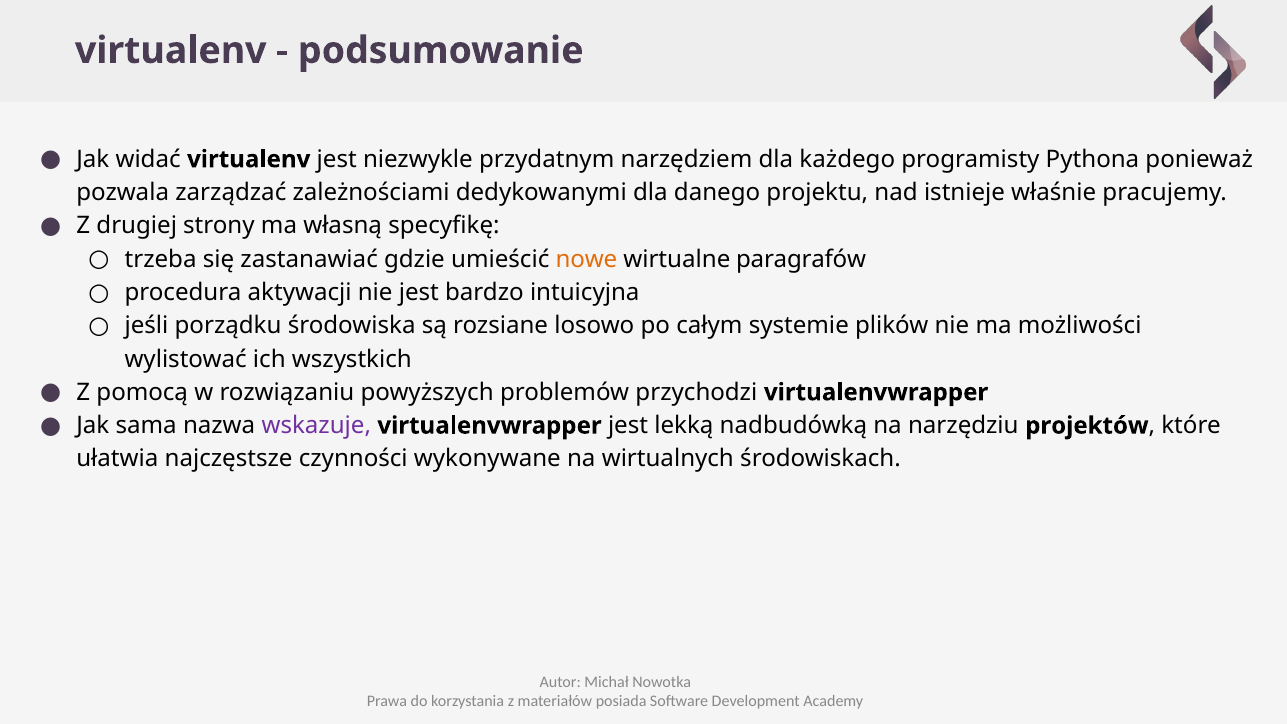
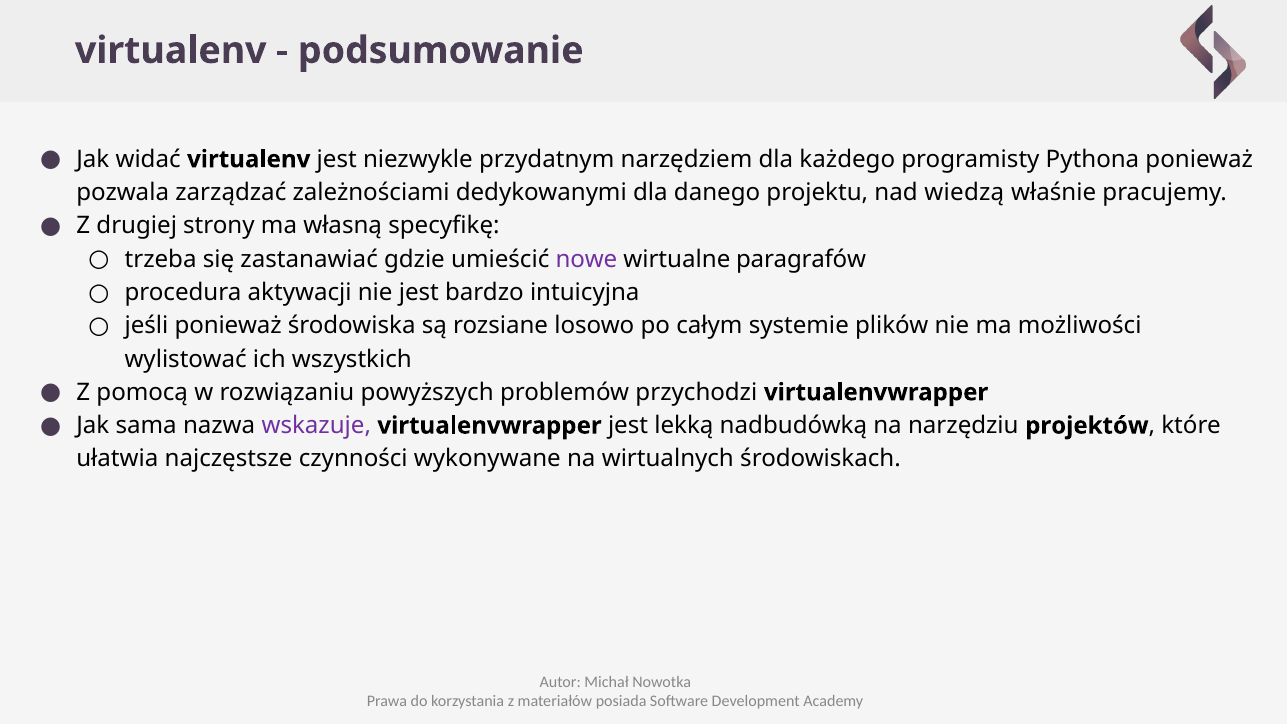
istnieje: istnieje -> wiedzą
nowe colour: orange -> purple
jeśli porządku: porządku -> ponieważ
